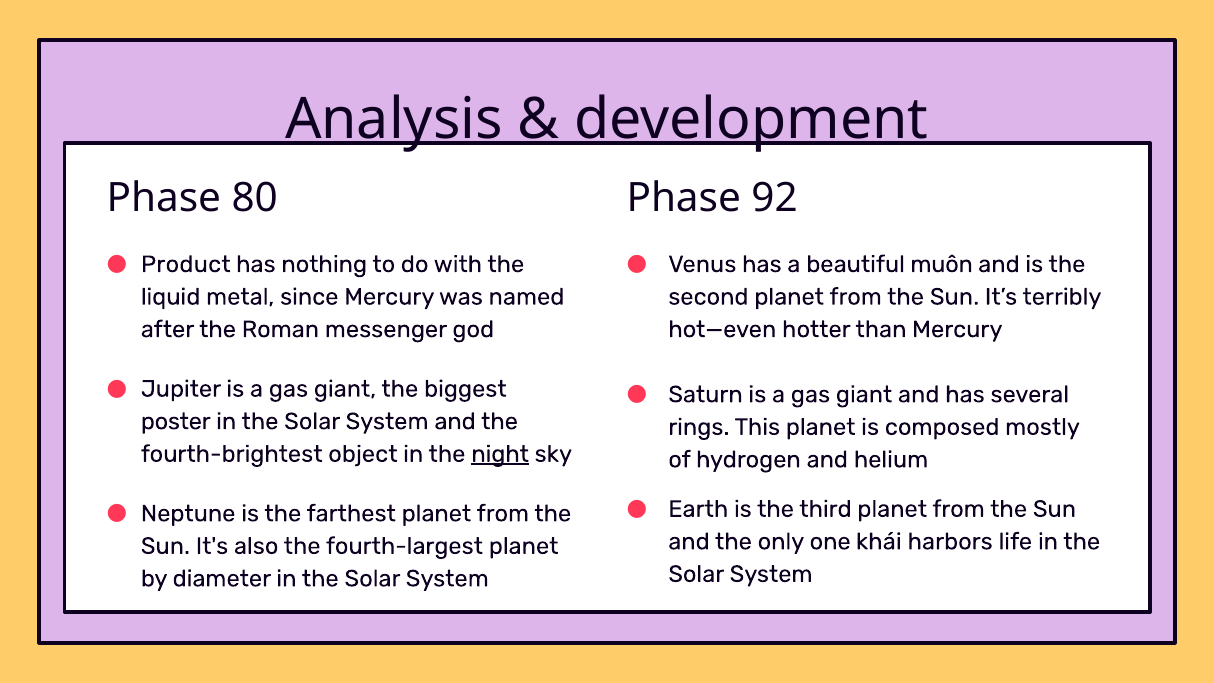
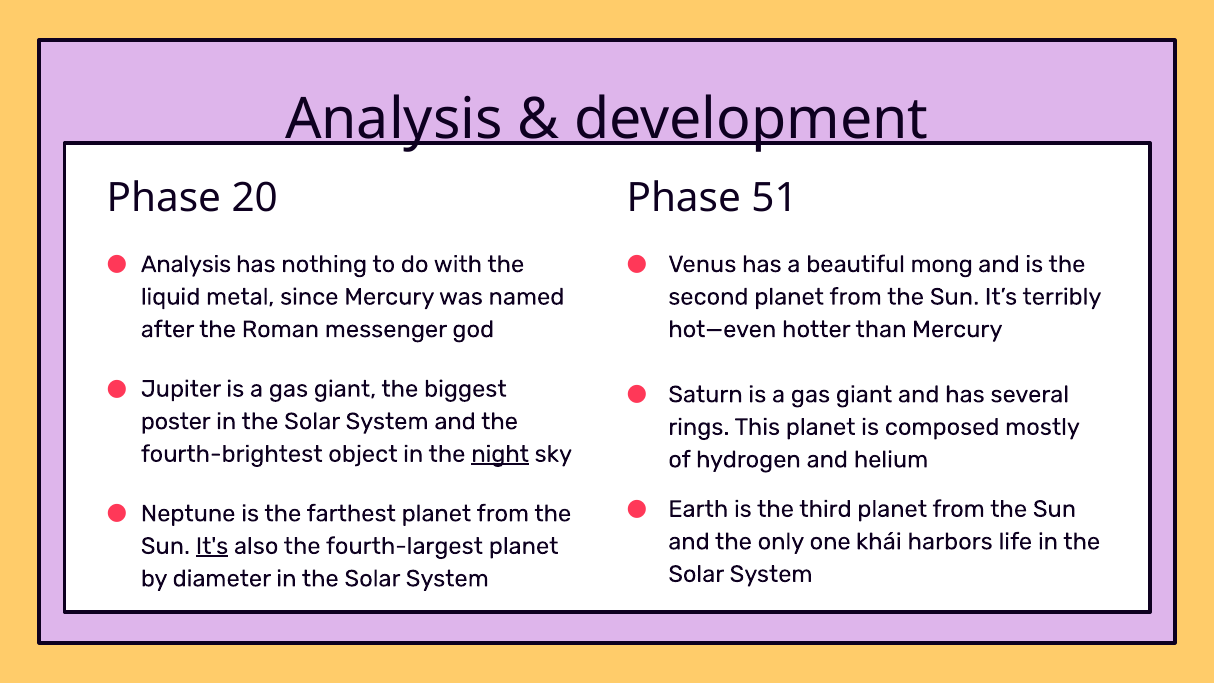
80: 80 -> 20
92: 92 -> 51
Product at (186, 264): Product -> Analysis
muốn: muốn -> mong
It's underline: none -> present
